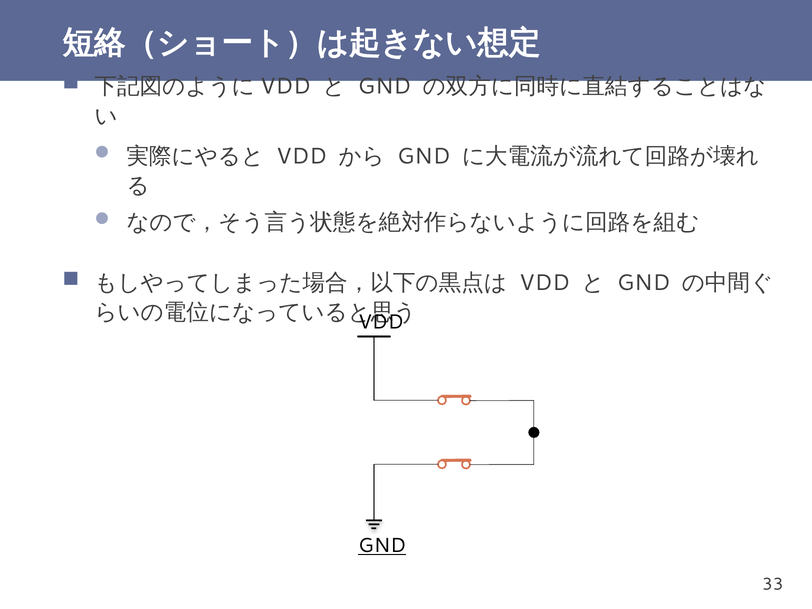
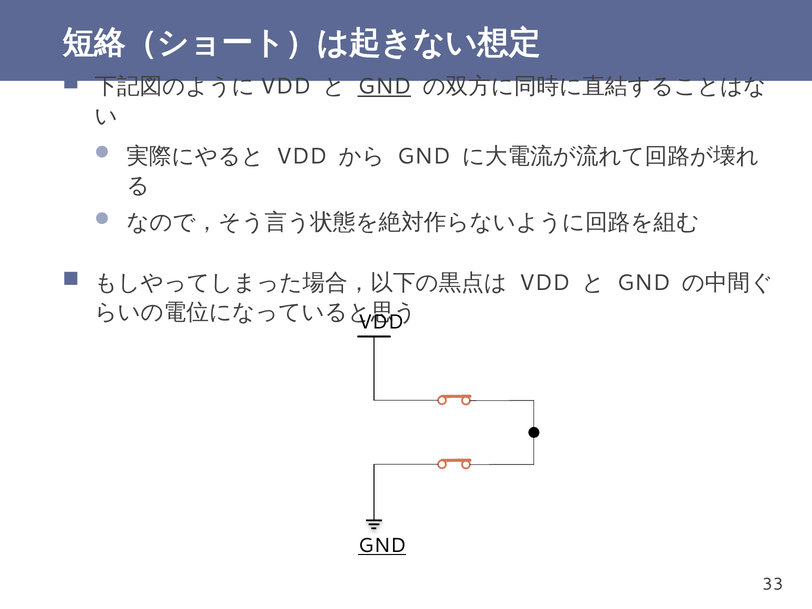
GND at (384, 87) underline: none -> present
